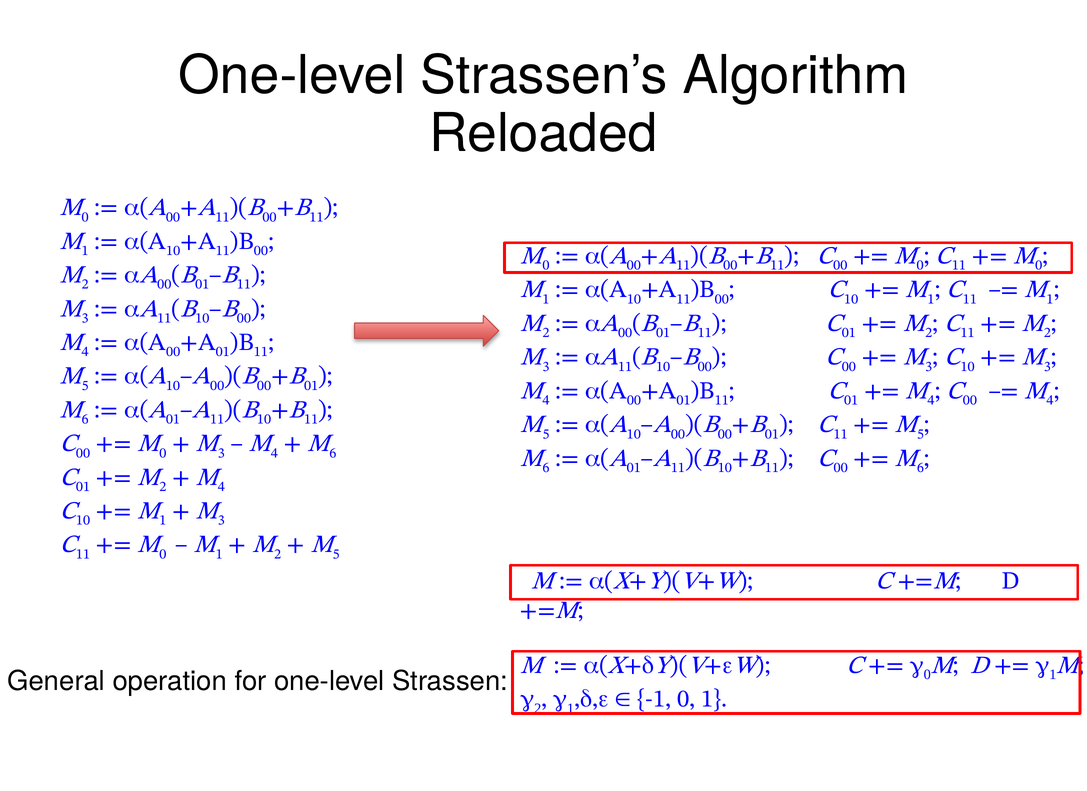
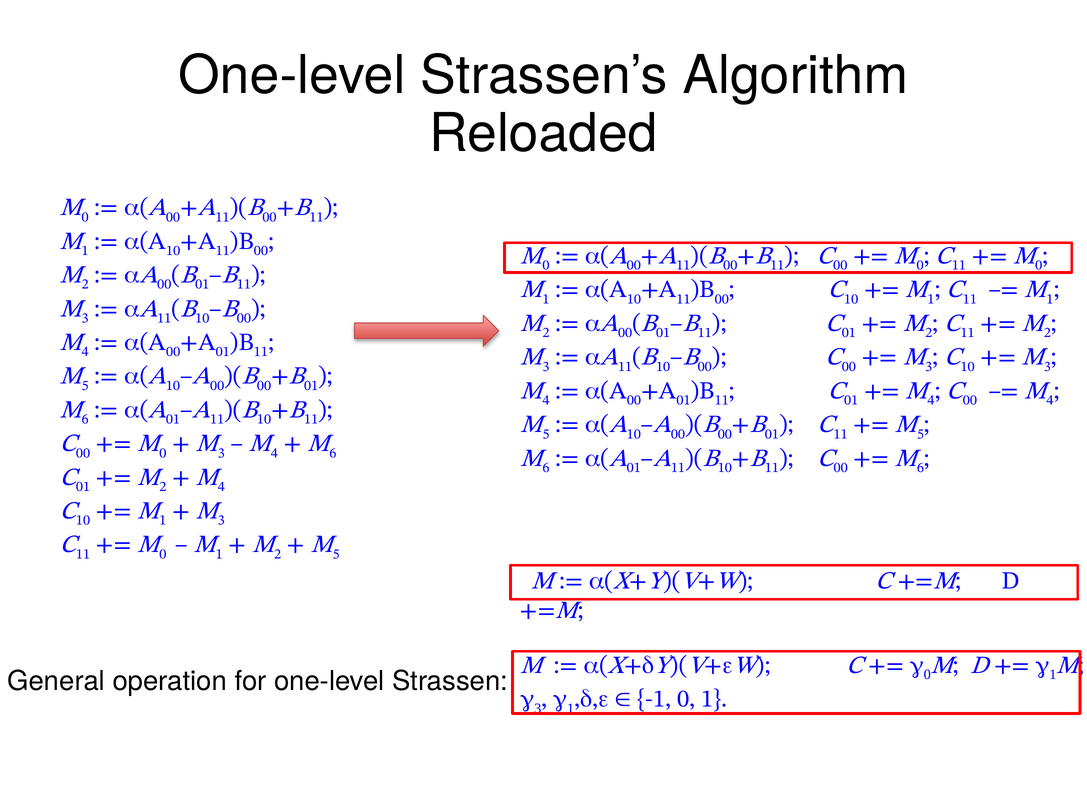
2: 2 -> 3
